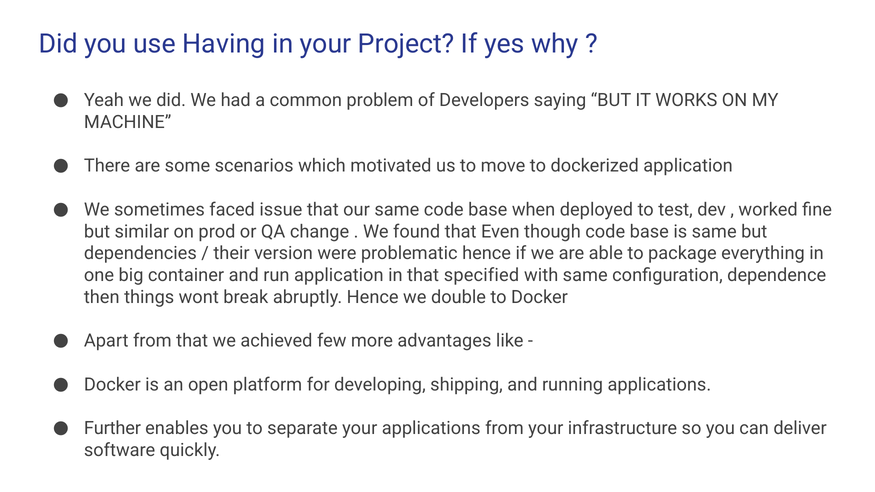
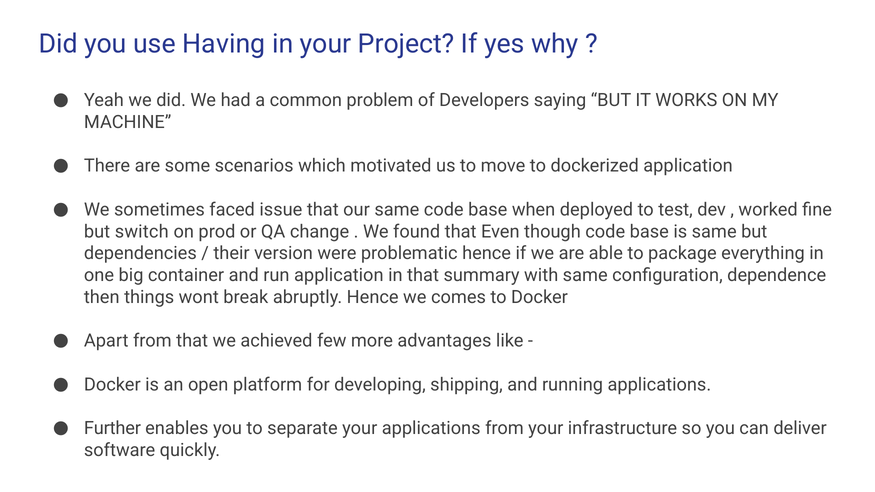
similar: similar -> switch
specified: specified -> summary
double: double -> comes
